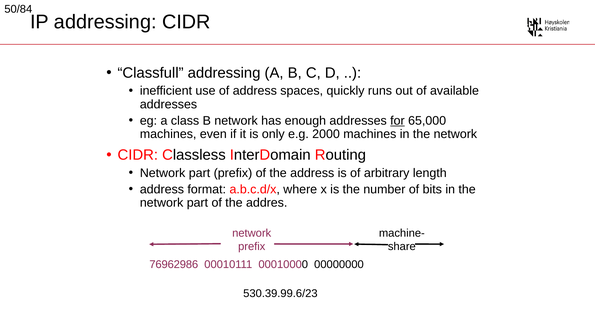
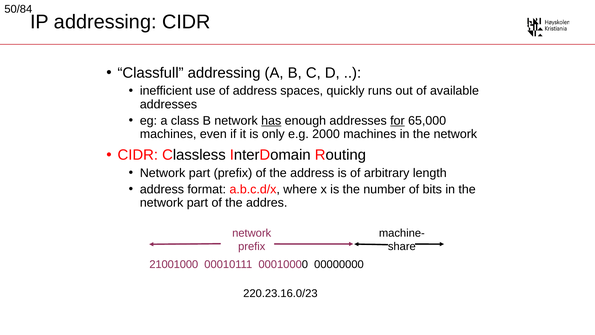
has underline: none -> present
76962986: 76962986 -> 21001000
530.39.99.6/23: 530.39.99.6/23 -> 220.23.16.0/23
